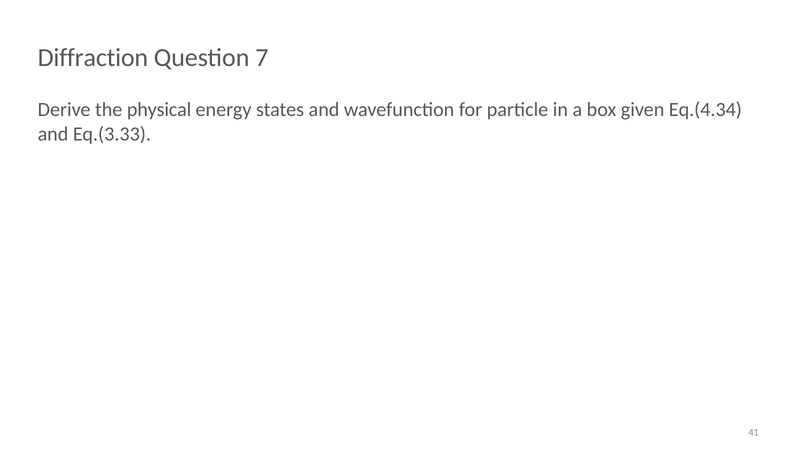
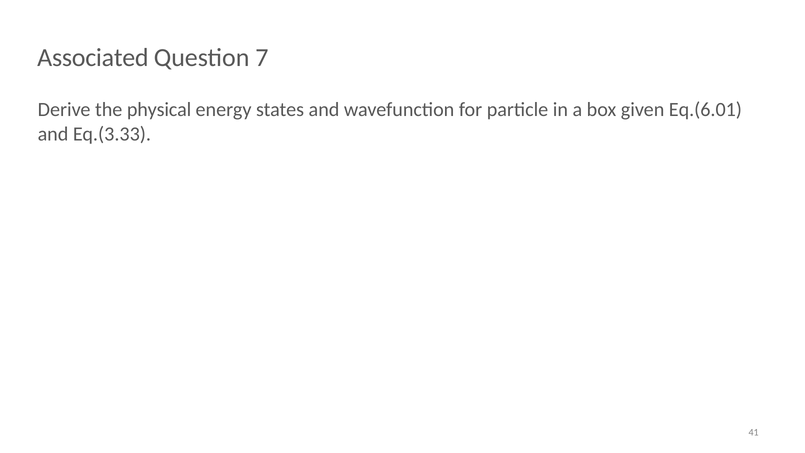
Diffraction: Diffraction -> Associated
Eq.(4.34: Eq.(4.34 -> Eq.(6.01
